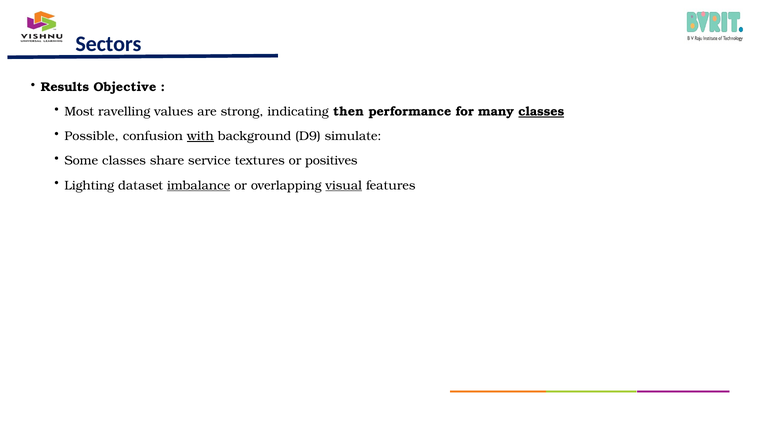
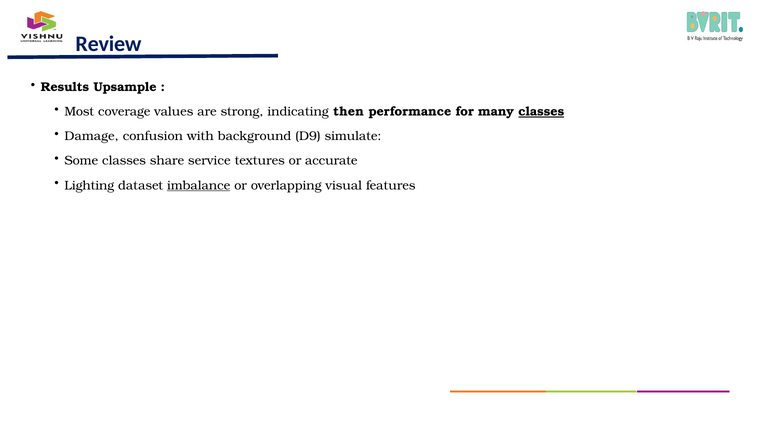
Sectors: Sectors -> Review
Objective: Objective -> Upsample
ravelling: ravelling -> coverage
Possible: Possible -> Damage
with underline: present -> none
positives: positives -> accurate
visual underline: present -> none
